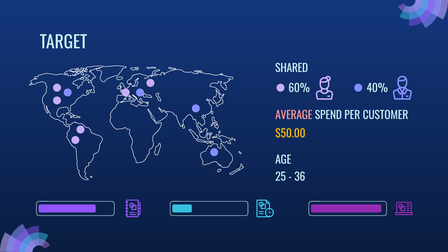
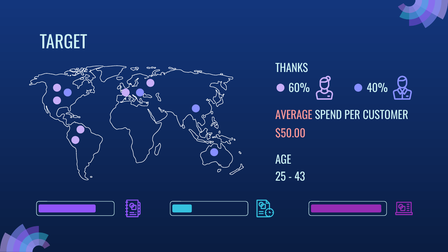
SHARED: SHARED -> THANKS
$50.00 colour: yellow -> pink
36: 36 -> 43
